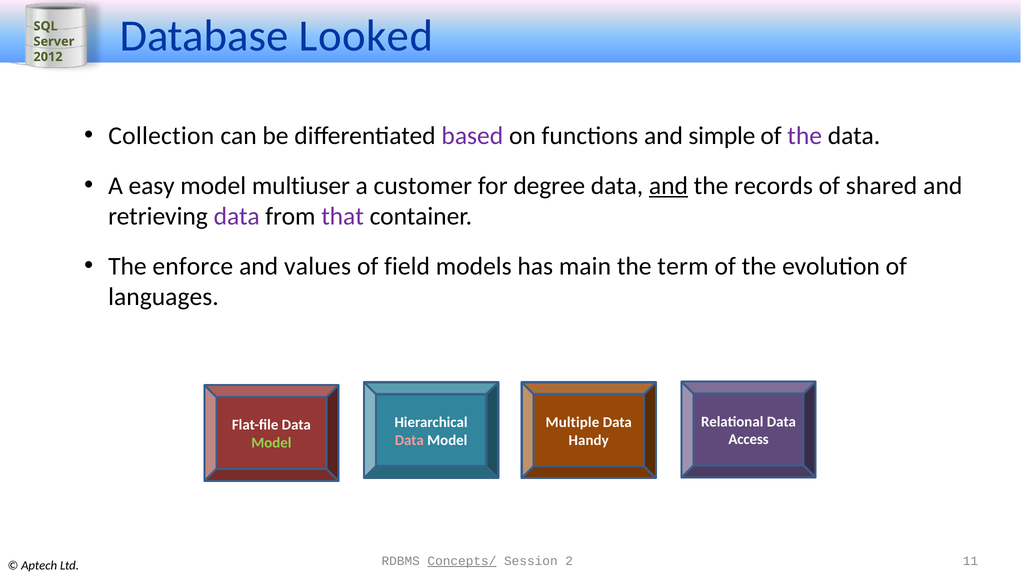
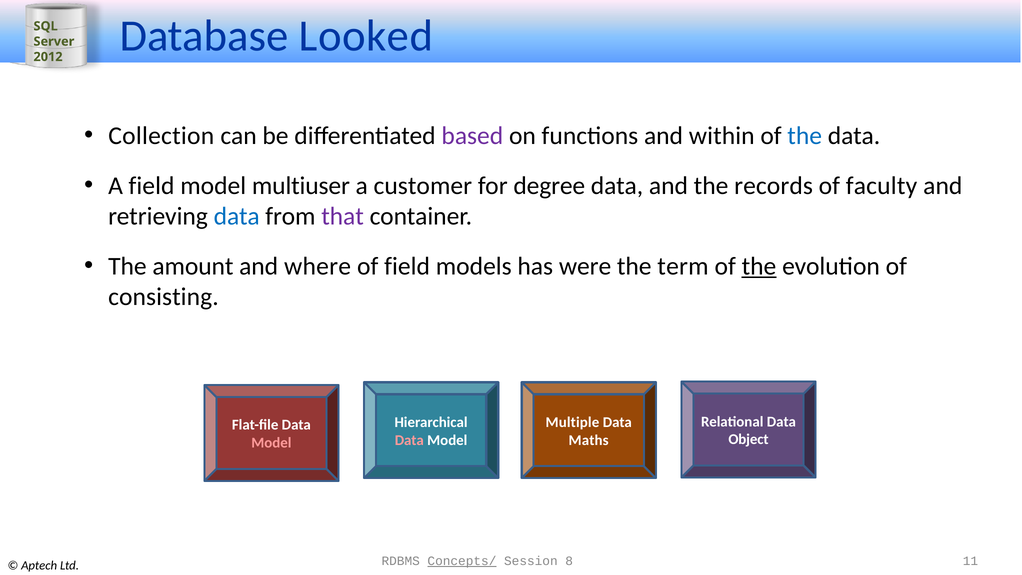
simple: simple -> within
the at (805, 136) colour: purple -> blue
A easy: easy -> field
and at (668, 186) underline: present -> none
shared: shared -> faculty
data at (237, 216) colour: purple -> blue
enforce: enforce -> amount
values: values -> where
main: main -> were
the at (759, 266) underline: none -> present
languages: languages -> consisting
Access: Access -> Object
Handy: Handy -> Maths
Model at (271, 443) colour: light green -> pink
2: 2 -> 8
